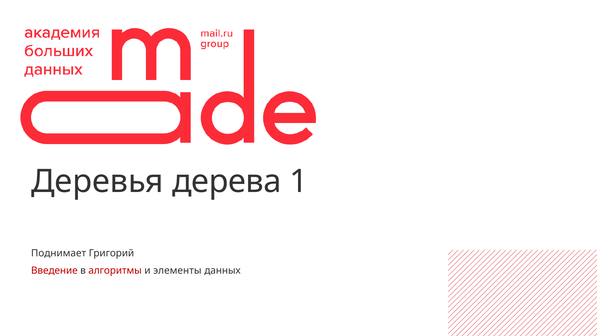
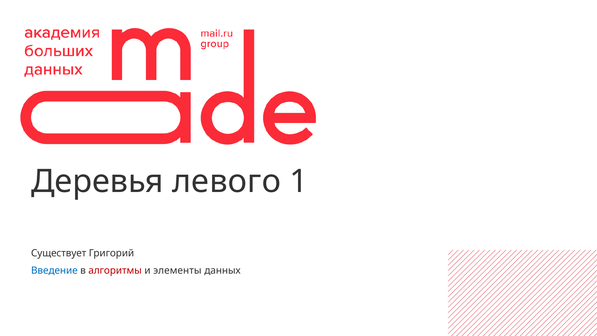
дерева: дерева -> левого
Поднимает: Поднимает -> Существует
Введение colour: red -> blue
